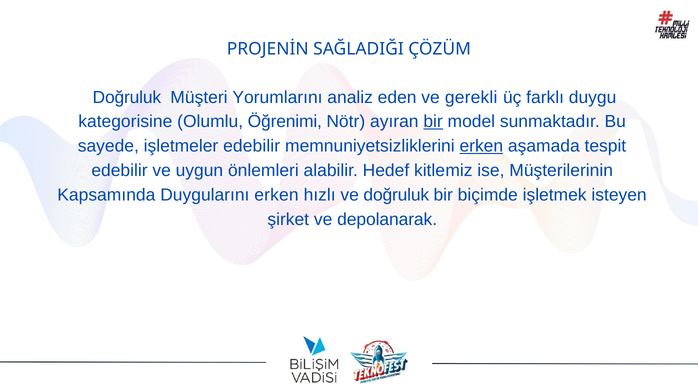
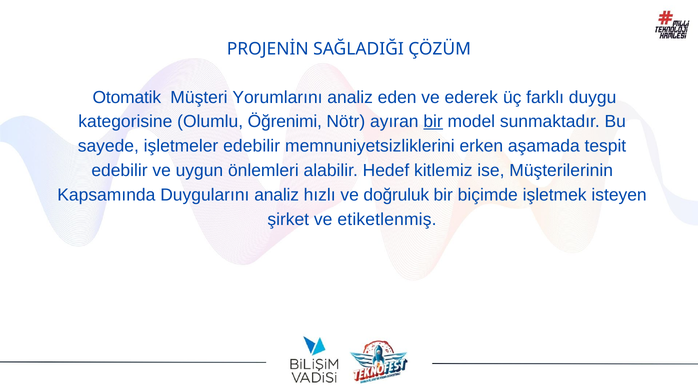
Doğruluk at (127, 97): Doğruluk -> Otomatik
gerekli: gerekli -> ederek
erken at (481, 146) underline: present -> none
Duygularını erken: erken -> analiz
depolanarak: depolanarak -> etiketlenmiş
